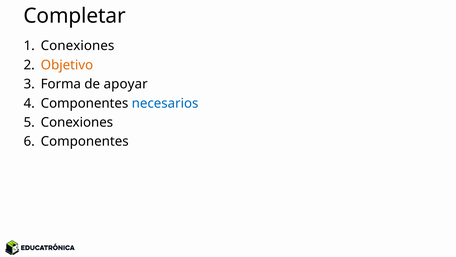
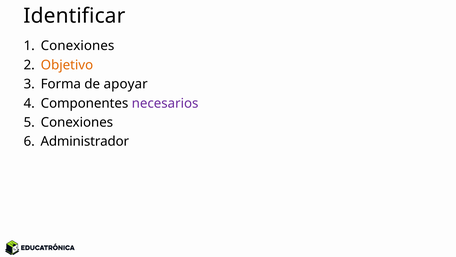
Completar: Completar -> Identificar
necesarios colour: blue -> purple
Componentes at (85, 141): Componentes -> Administrador
